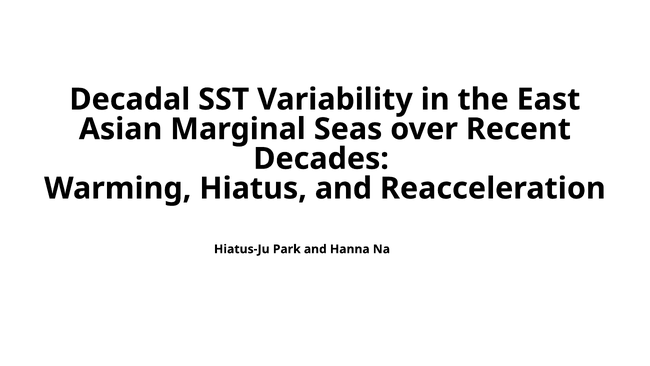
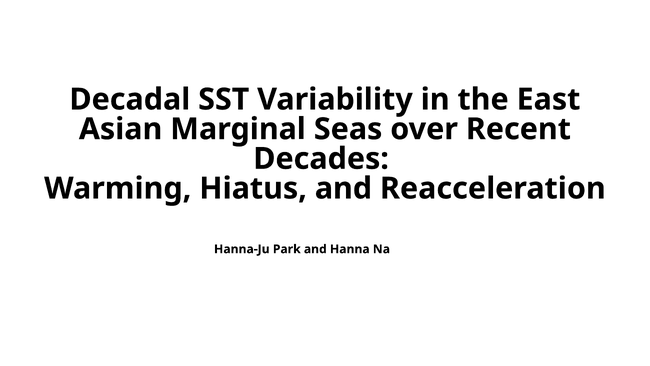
Hiatus-Ju: Hiatus-Ju -> Hanna-Ju
